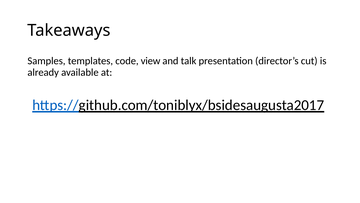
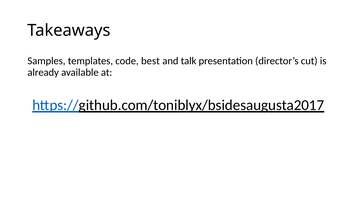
view: view -> best
